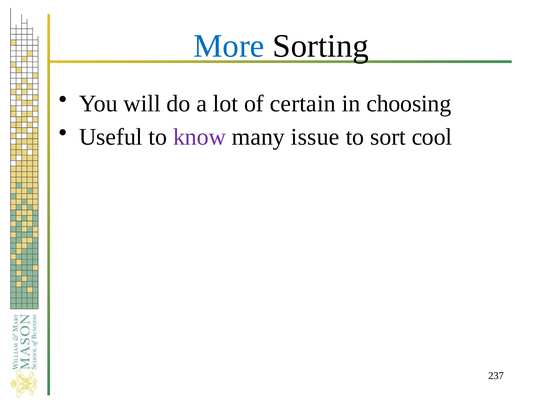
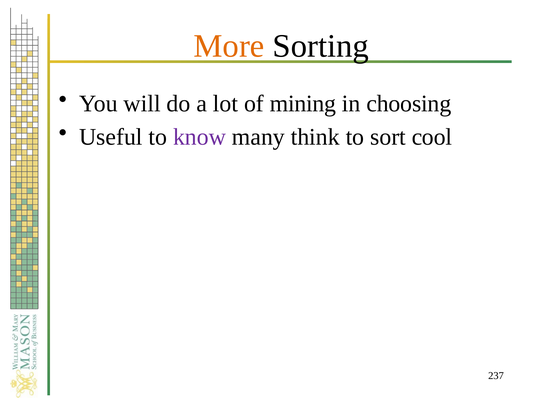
More colour: blue -> orange
certain: certain -> mining
issue: issue -> think
